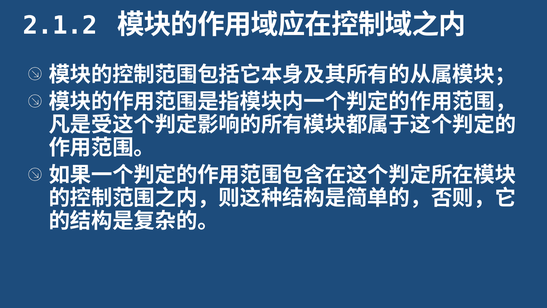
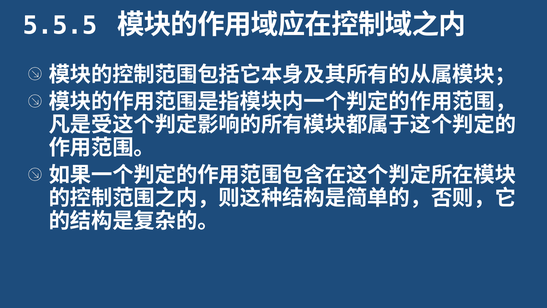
2.1.2: 2.1.2 -> 5.5.5
